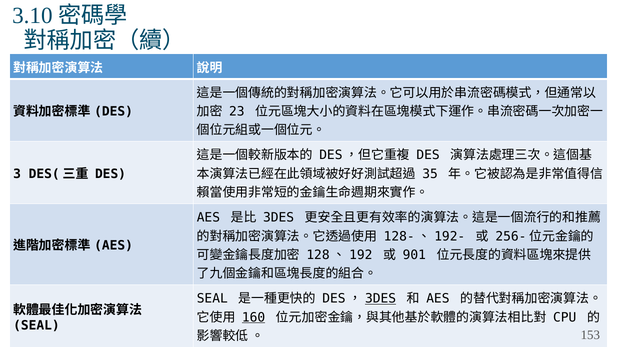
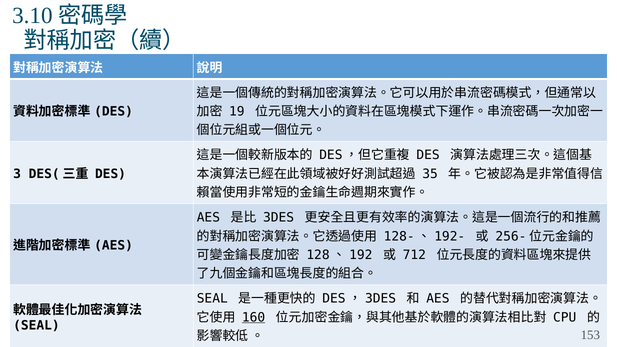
23: 23 -> 19
901: 901 -> 712
3DES at (381, 299) underline: present -> none
